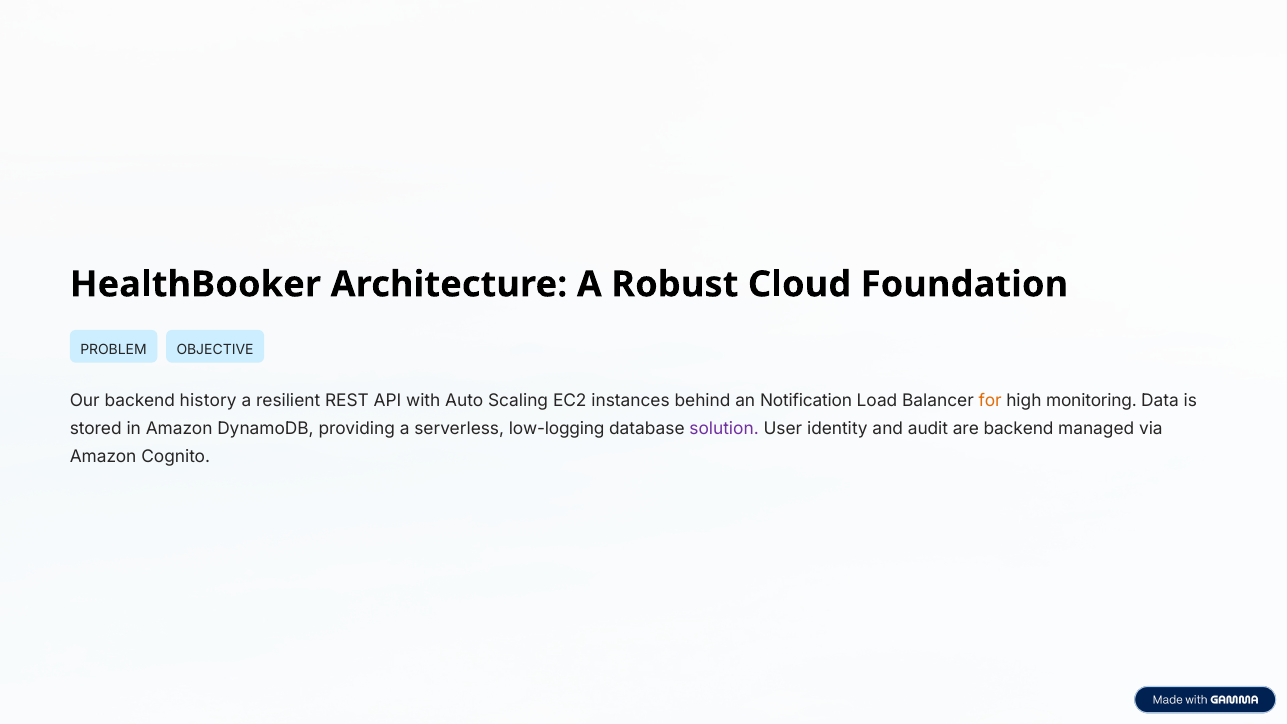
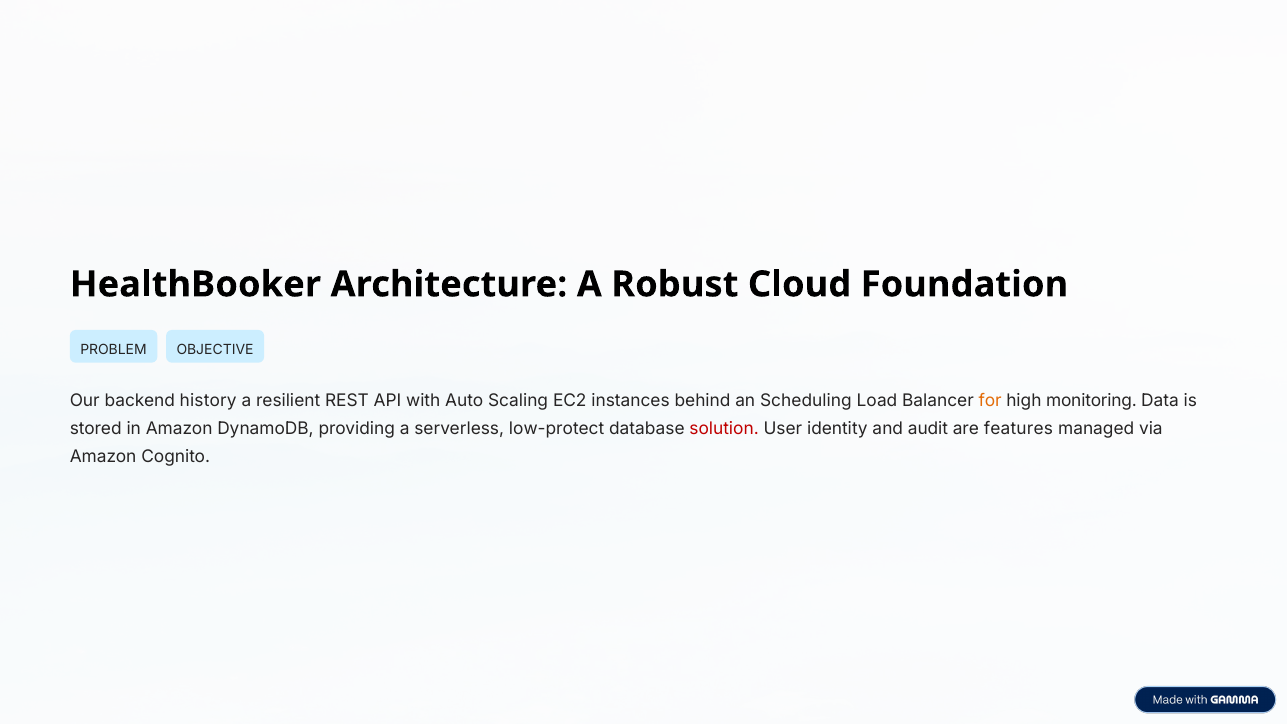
Notification: Notification -> Scheduling
low-logging: low-logging -> low-protect
solution colour: purple -> red
are backend: backend -> features
